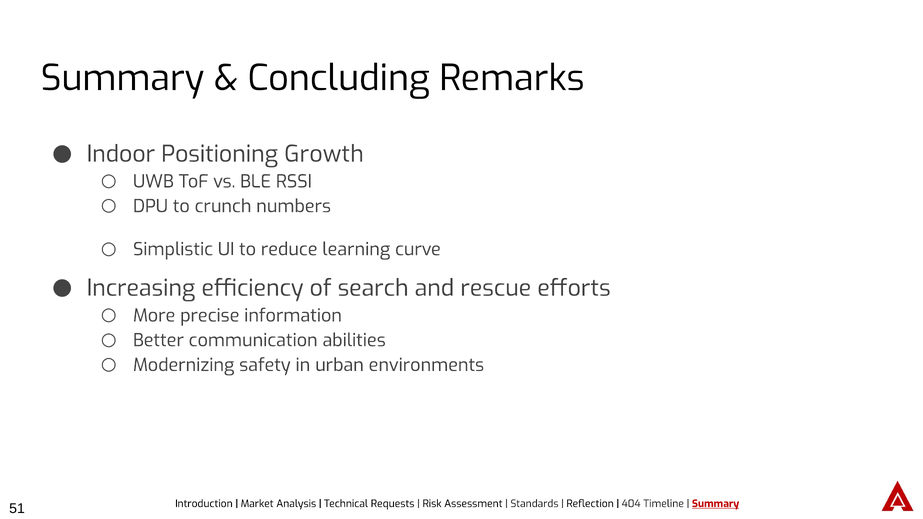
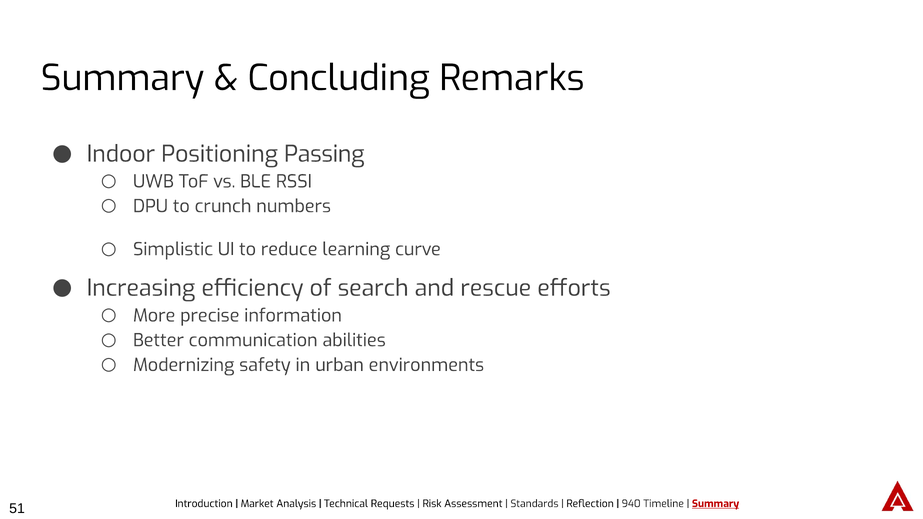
Growth: Growth -> Passing
404: 404 -> 940
